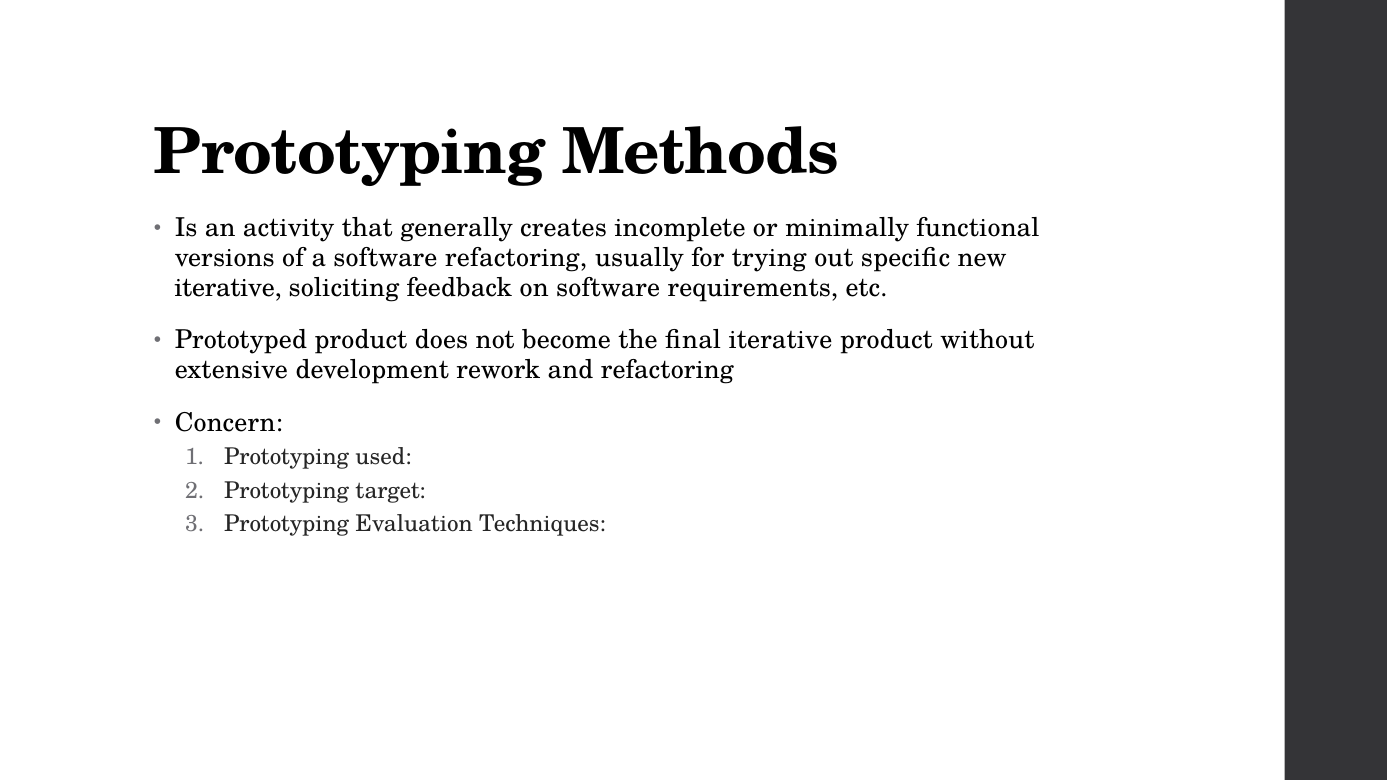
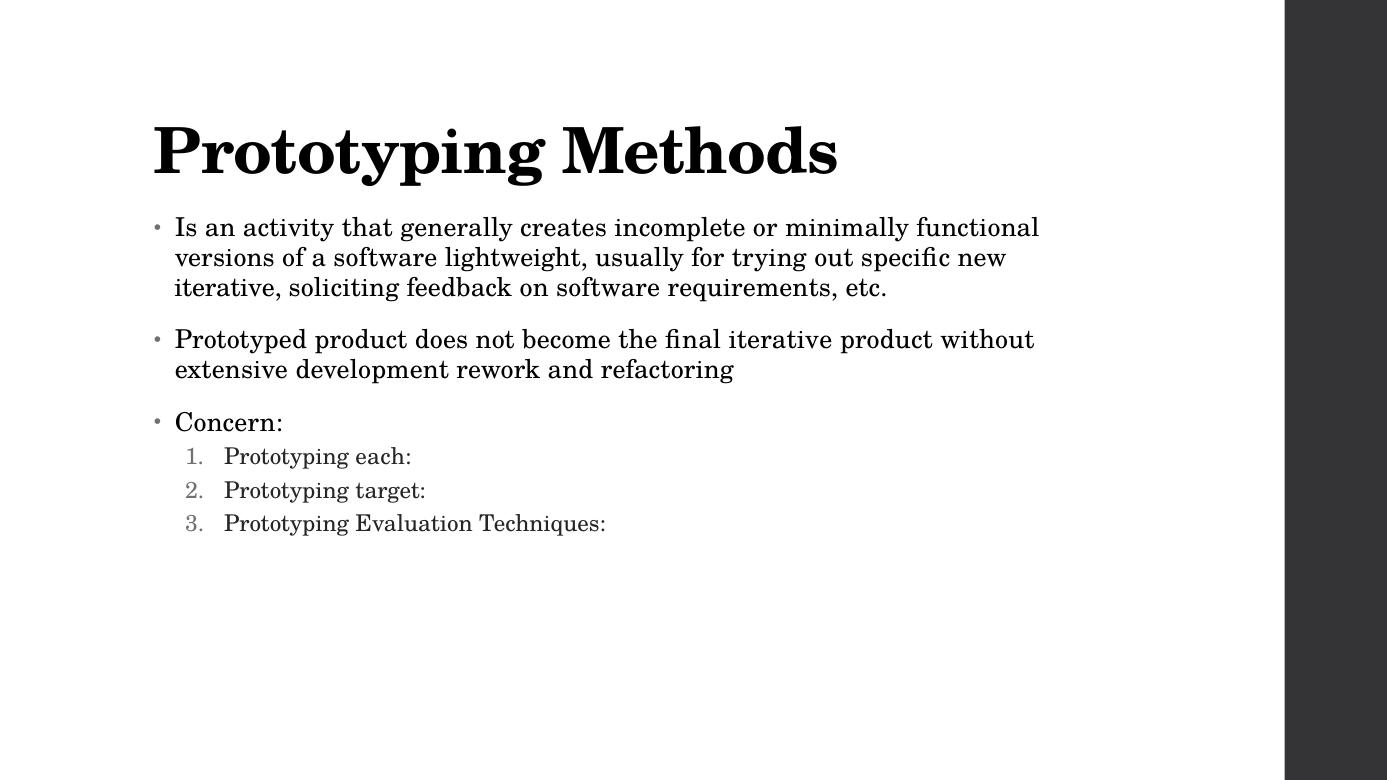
software refactoring: refactoring -> lightweight
used: used -> each
